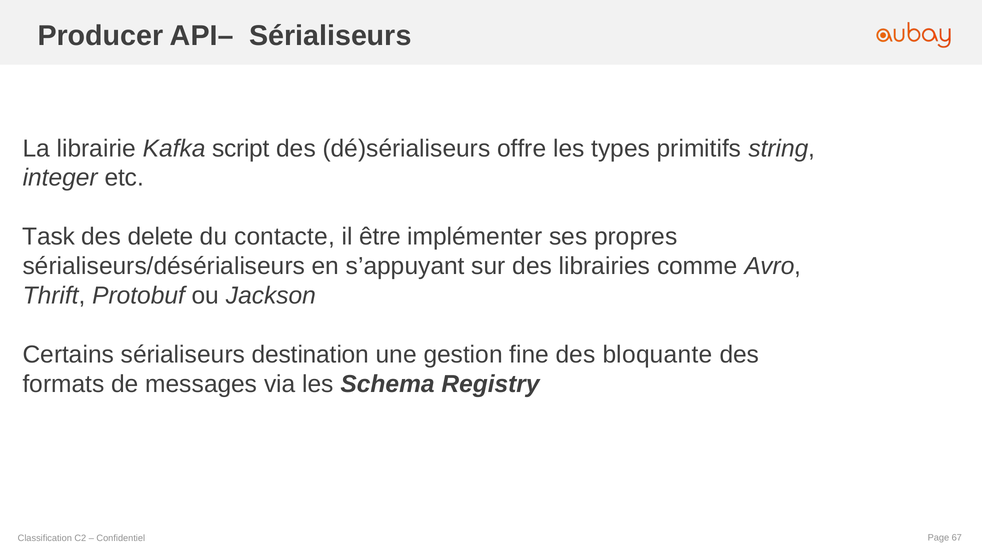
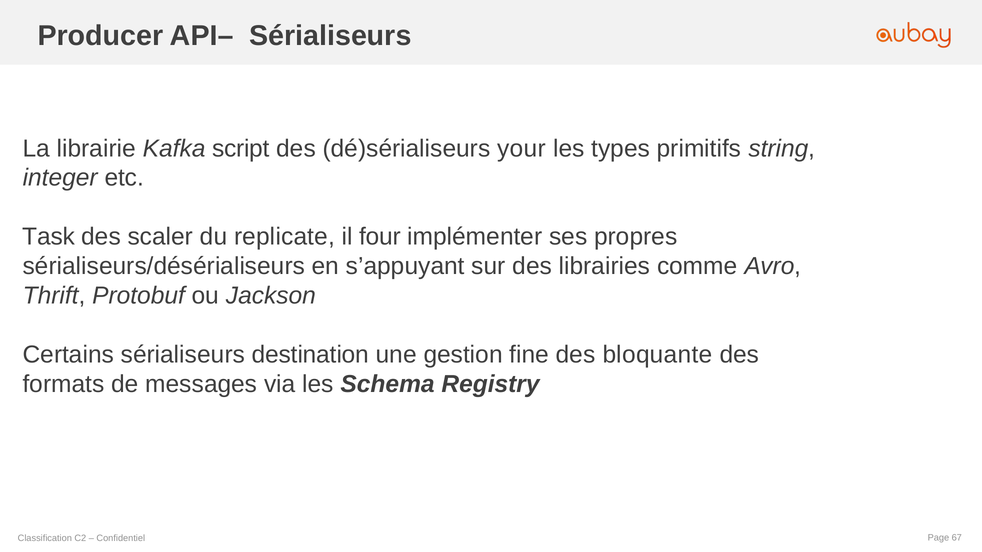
offre: offre -> your
delete: delete -> scaler
contacte: contacte -> replicate
être: être -> four
